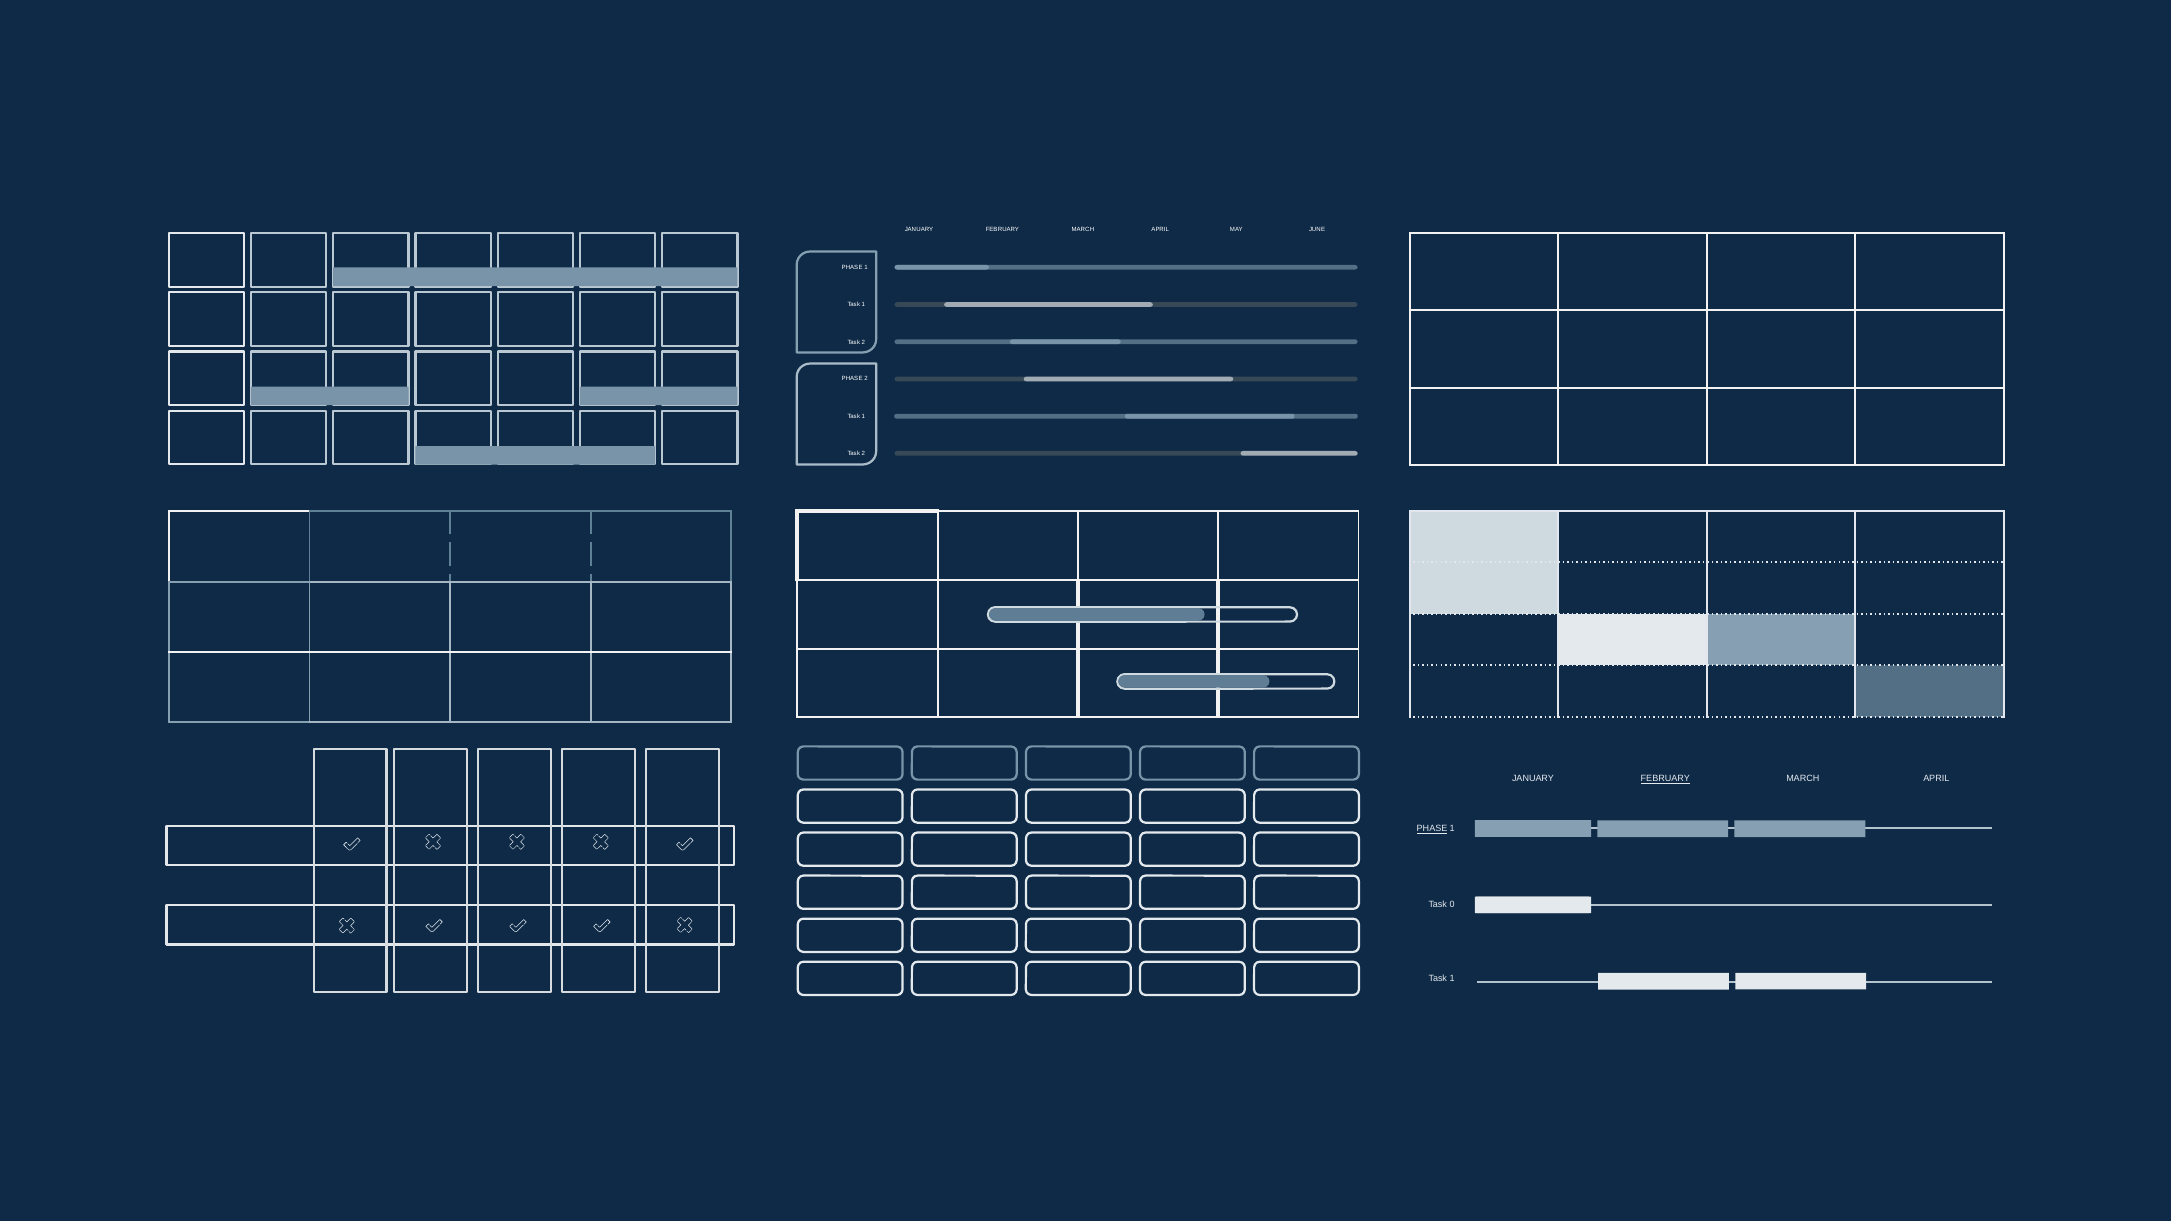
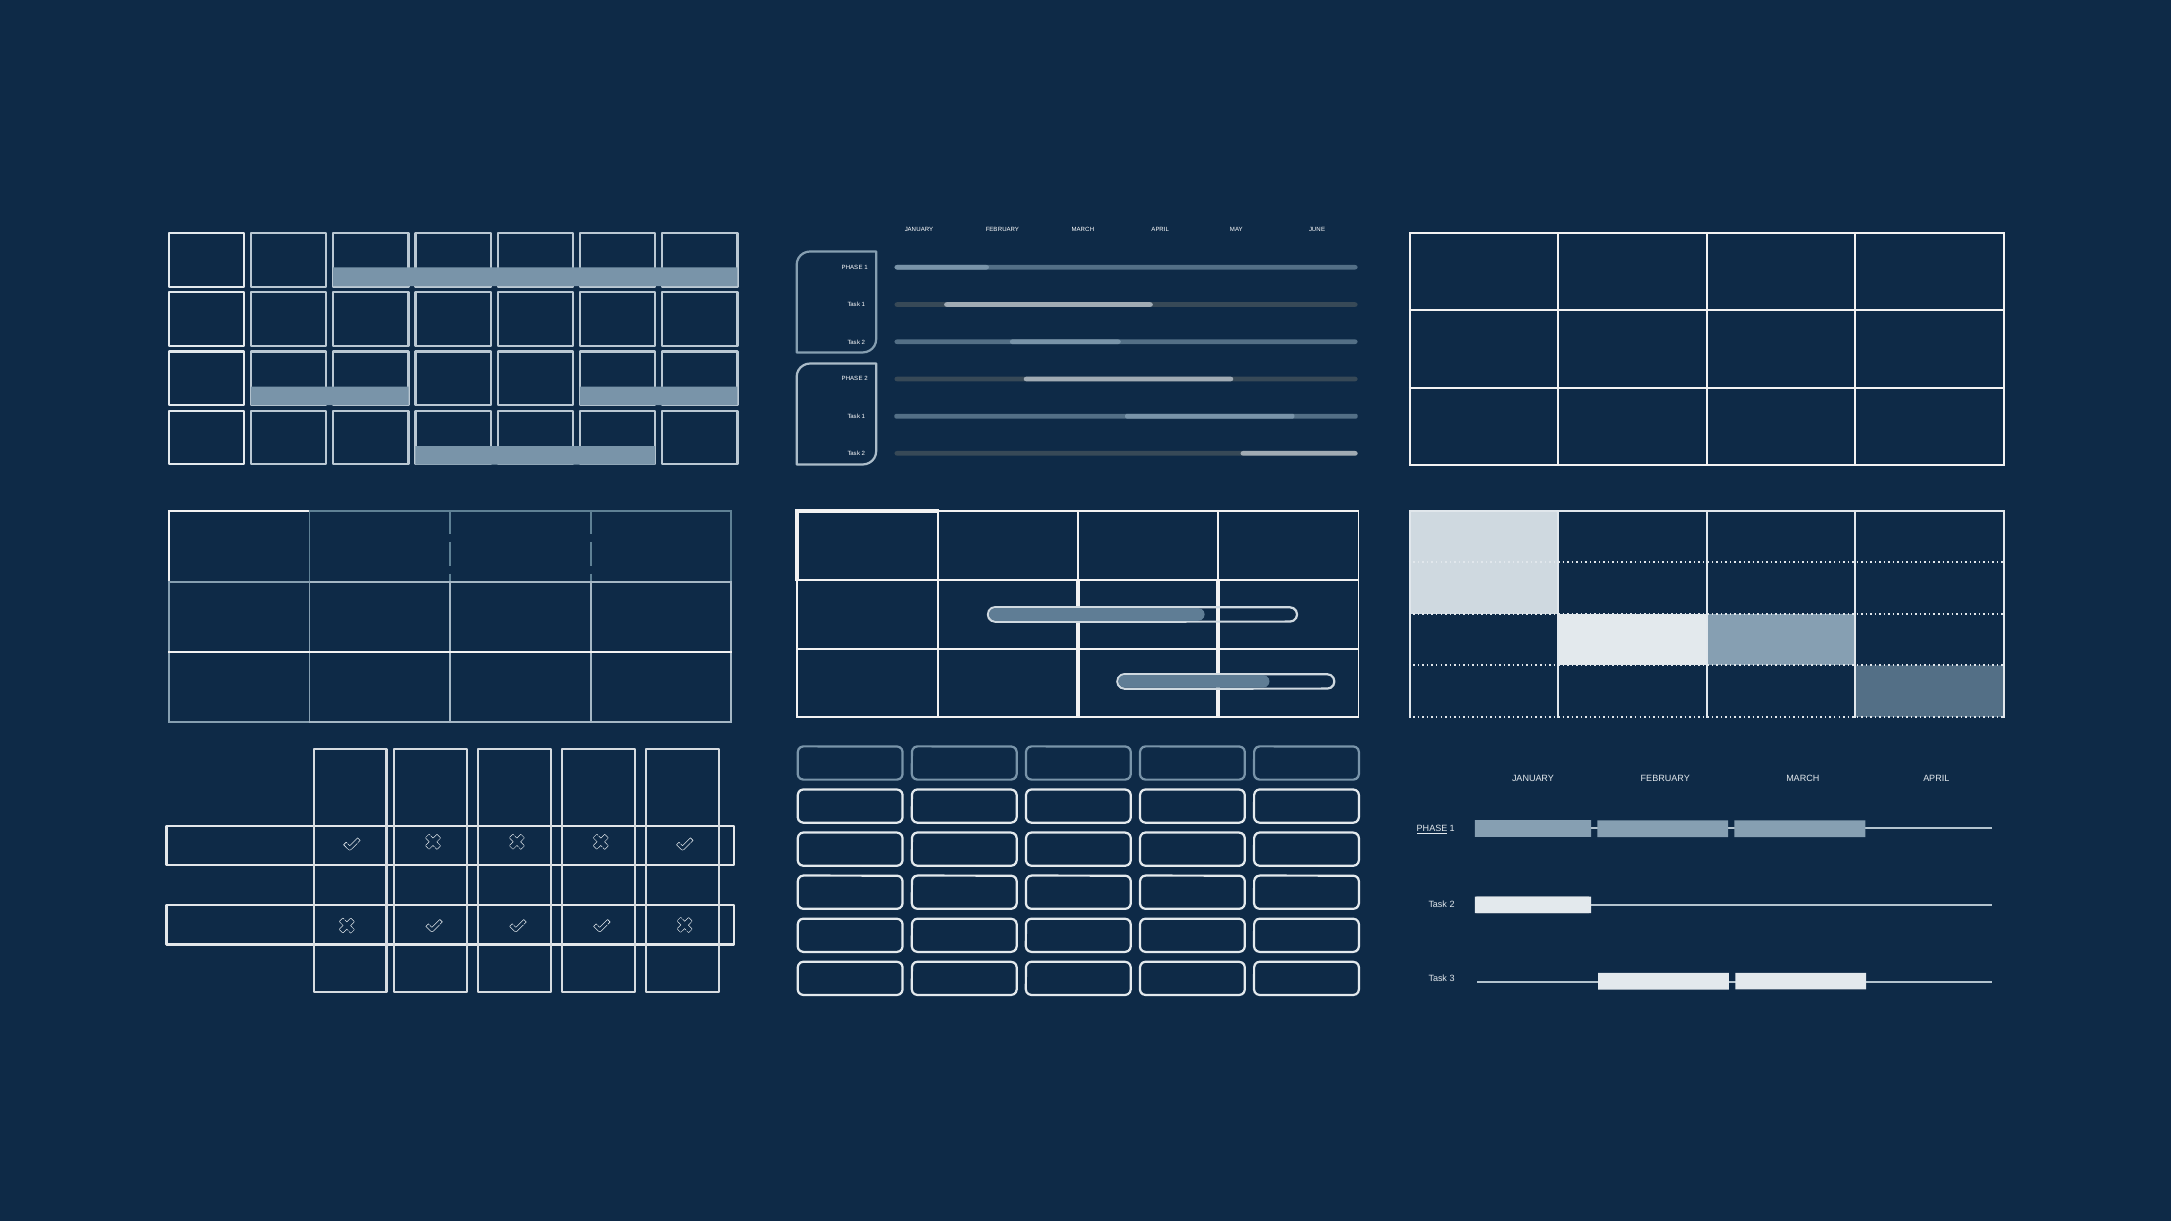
FEBRUARY at (1665, 779) underline: present -> none
0 at (1452, 904): 0 -> 2
1 at (1452, 979): 1 -> 3
